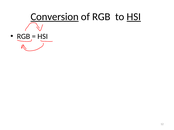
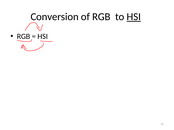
Conversion underline: present -> none
